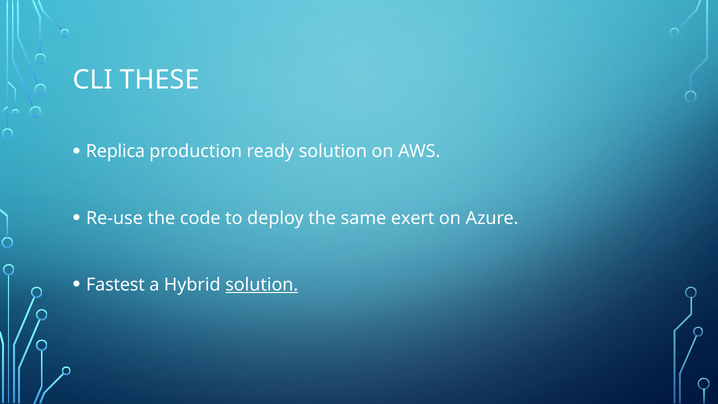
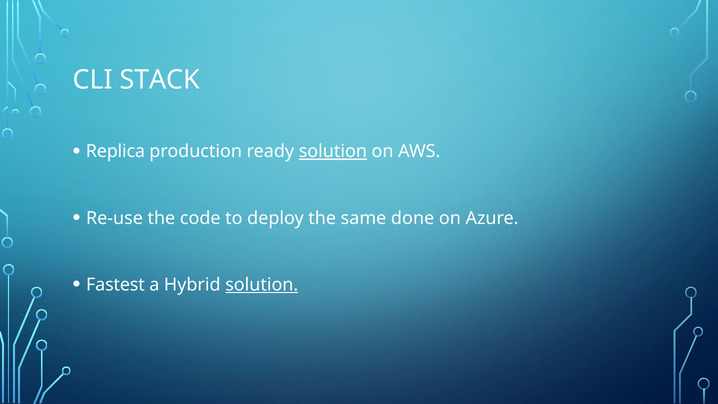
THESE: THESE -> STACK
solution at (333, 152) underline: none -> present
exert: exert -> done
